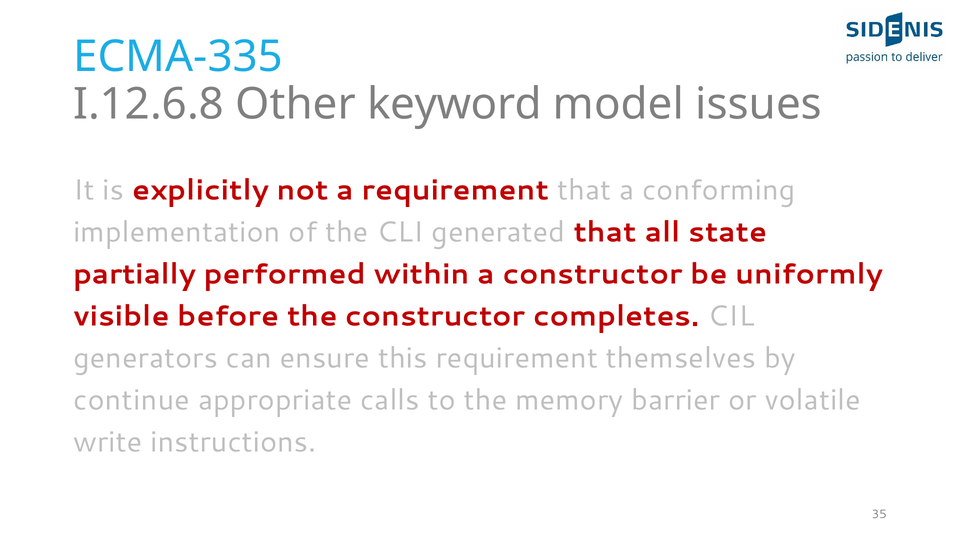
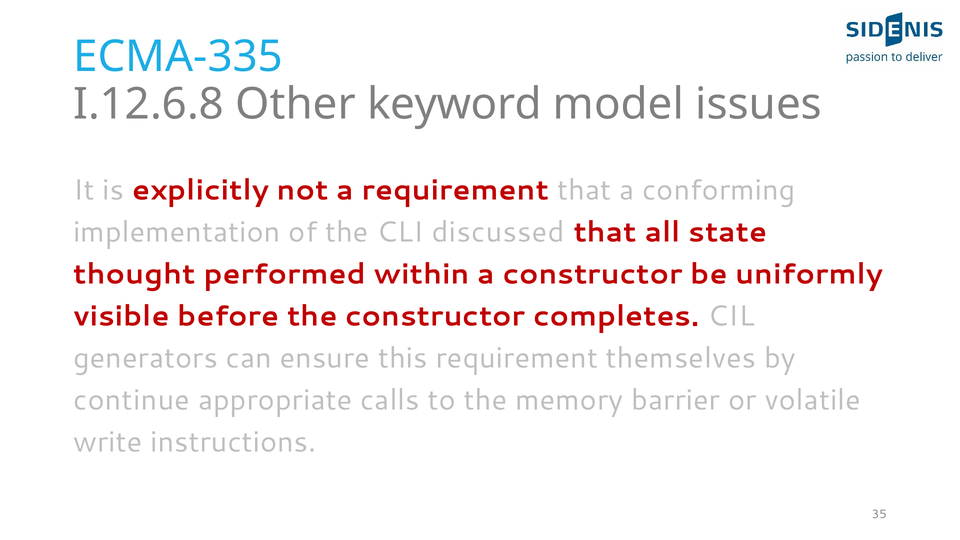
generated: generated -> discussed
partially: partially -> thought
